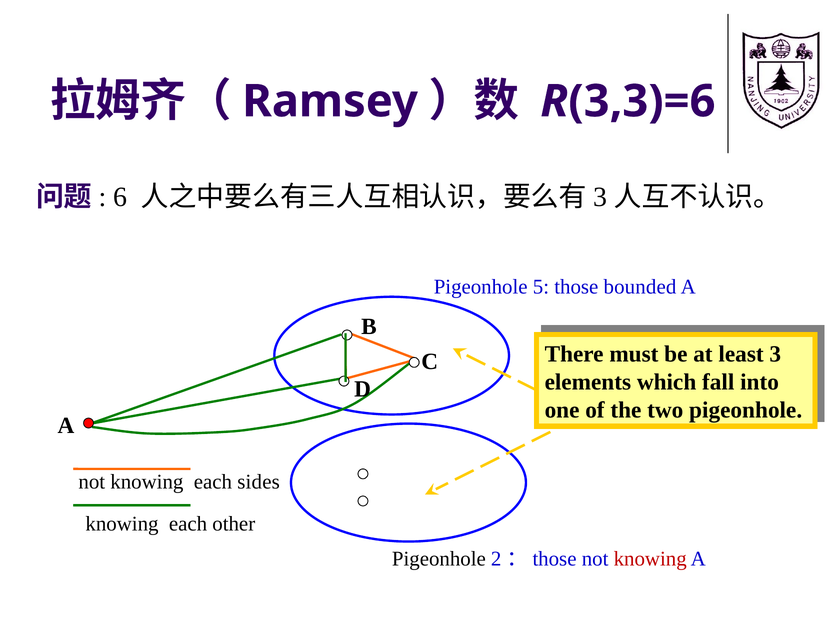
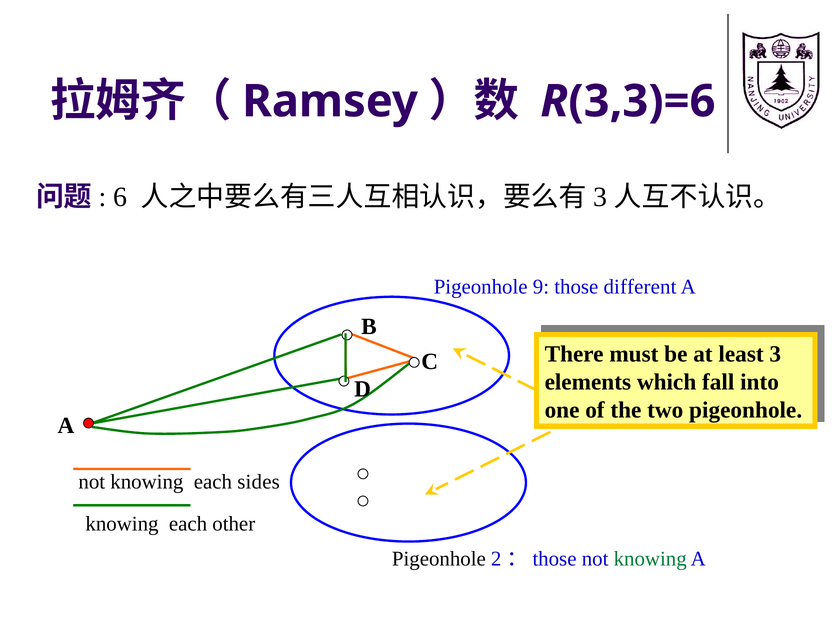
5: 5 -> 9
bounded: bounded -> different
knowing at (650, 559) colour: red -> green
